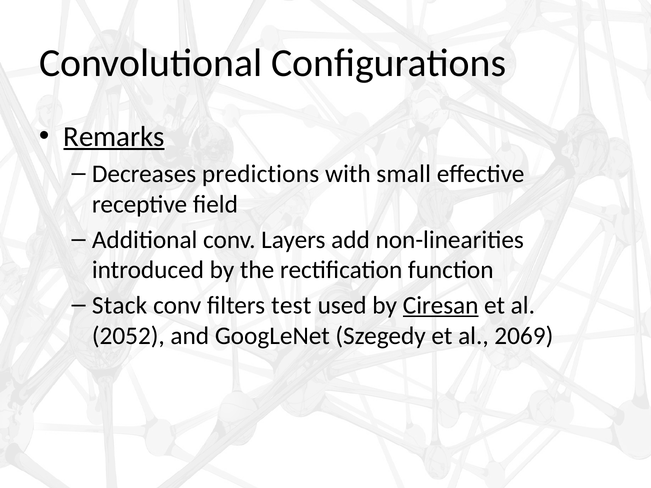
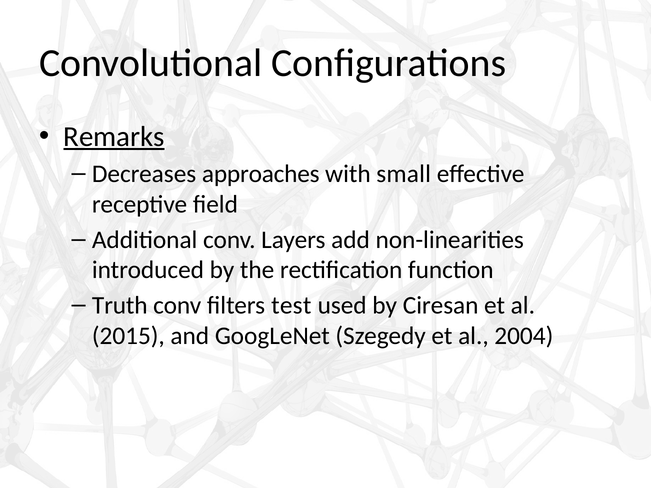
predictions: predictions -> approaches
Stack: Stack -> Truth
Ciresan underline: present -> none
2052: 2052 -> 2015
2069: 2069 -> 2004
